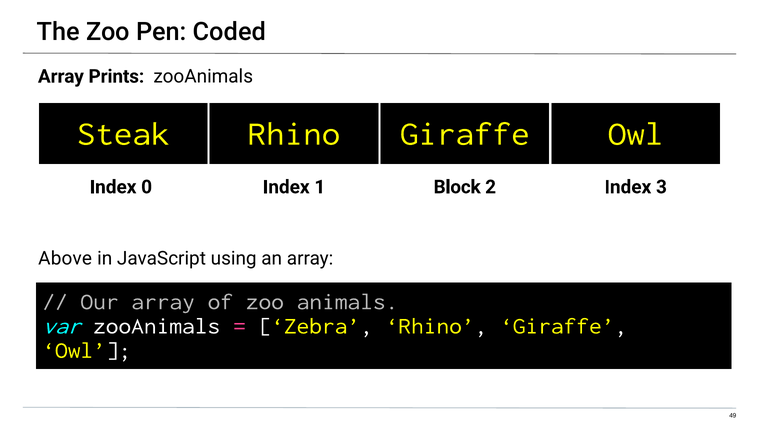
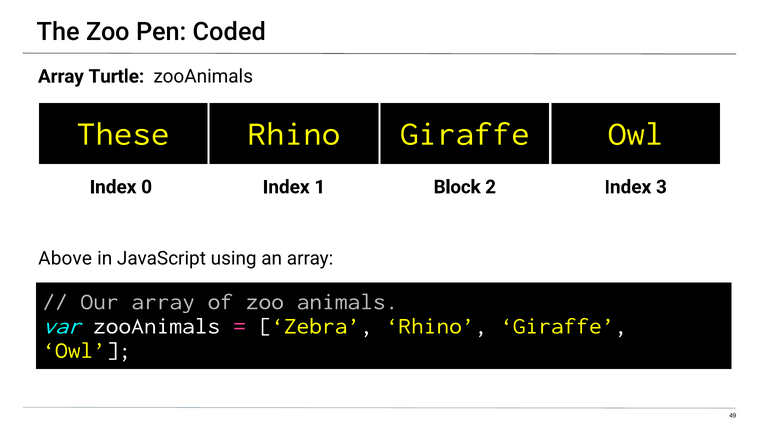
Prints: Prints -> Turtle
Steak: Steak -> These
